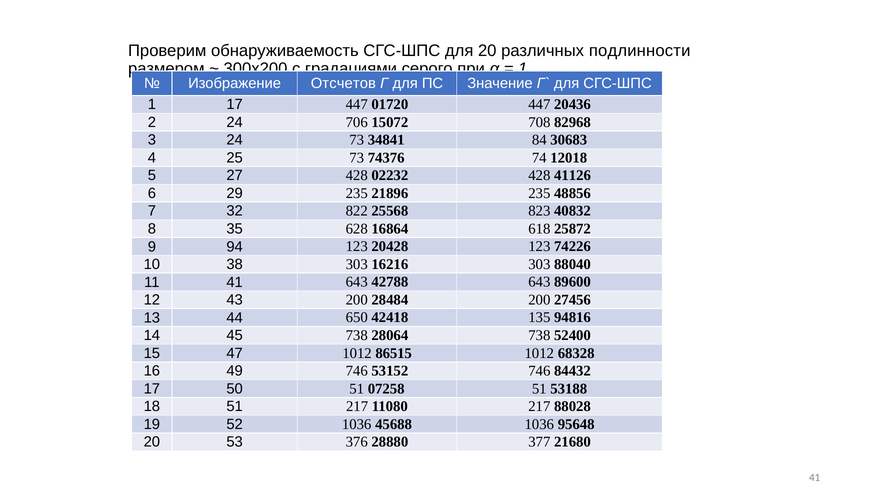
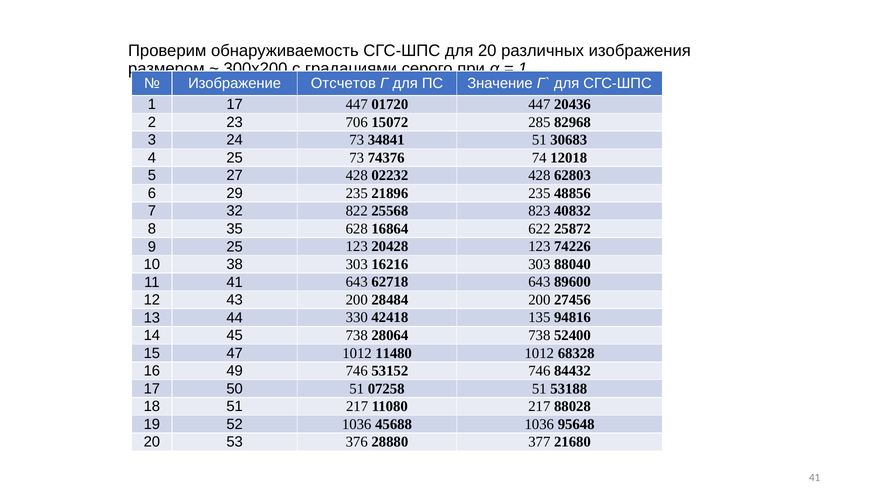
подлинности: подлинности -> изображения
2 24: 24 -> 23
708: 708 -> 285
34841 84: 84 -> 51
41126: 41126 -> 62803
618: 618 -> 622
9 94: 94 -> 25
42788: 42788 -> 62718
650: 650 -> 330
86515: 86515 -> 11480
